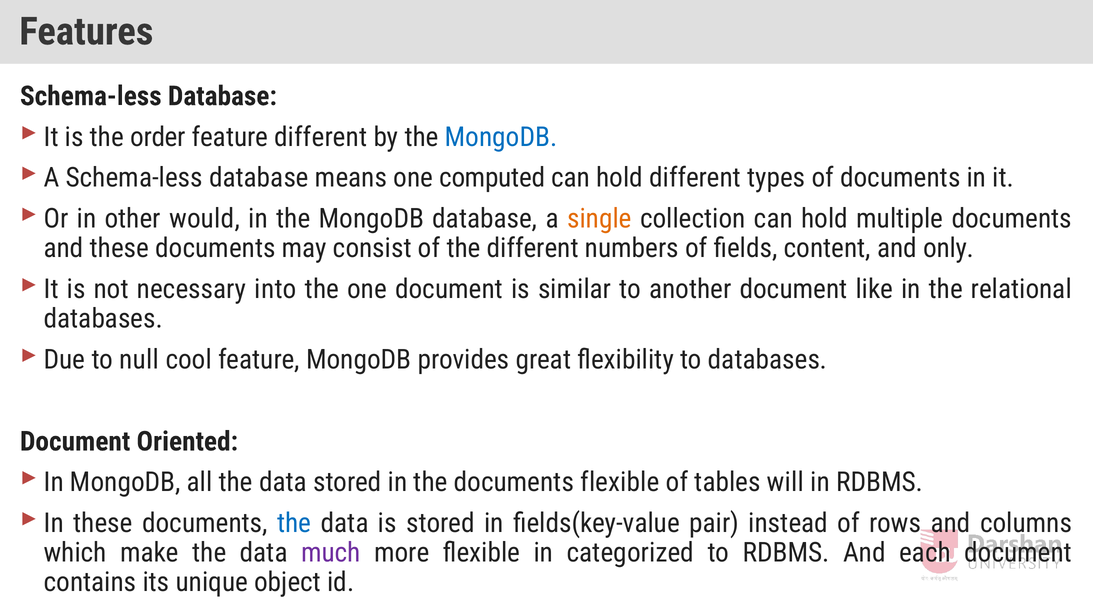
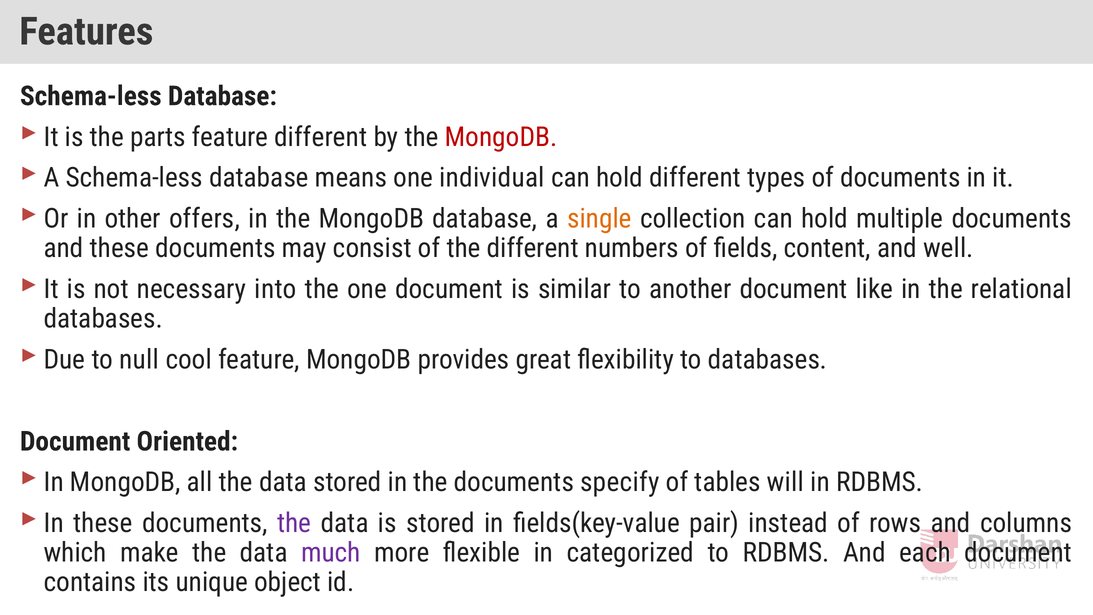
order: order -> parts
MongoDB at (501, 137) colour: blue -> red
computed: computed -> individual
would: would -> offers
only: only -> well
documents flexible: flexible -> specify
the at (294, 523) colour: blue -> purple
